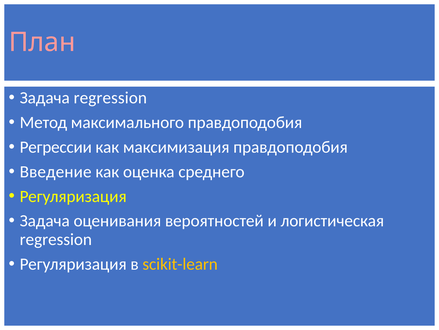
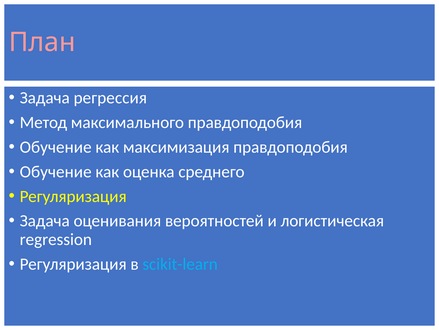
Задача regression: regression -> регрессия
Регрессии at (56, 147): Регрессии -> Обучение
Введение at (56, 171): Введение -> Обучение
scikit-learn colour: yellow -> light blue
